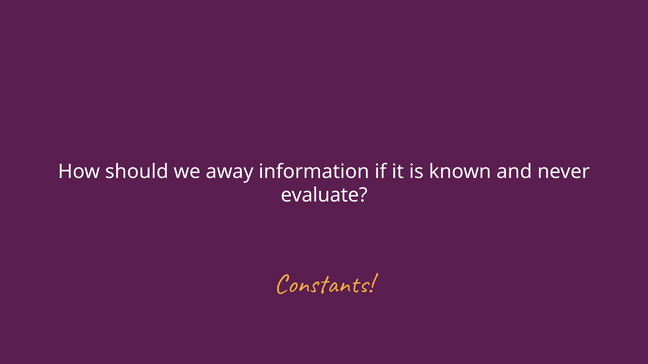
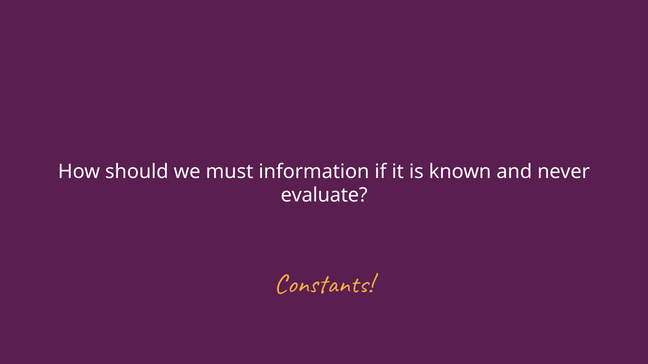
away: away -> must
